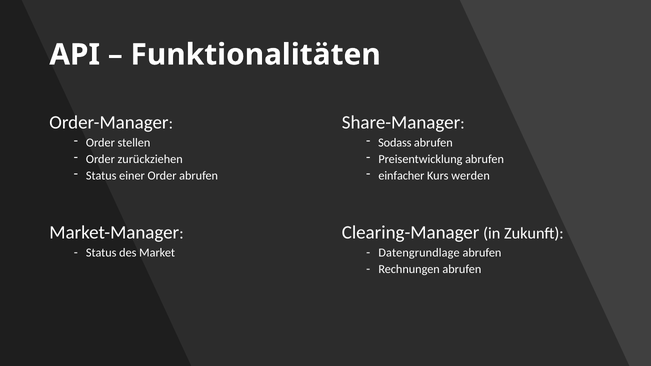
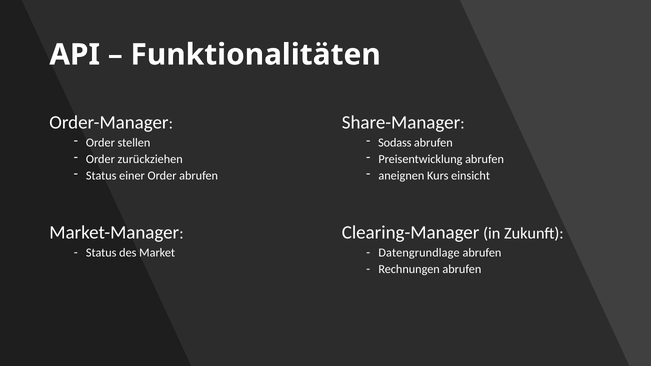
einfacher: einfacher -> aneignen
werden: werden -> einsicht
